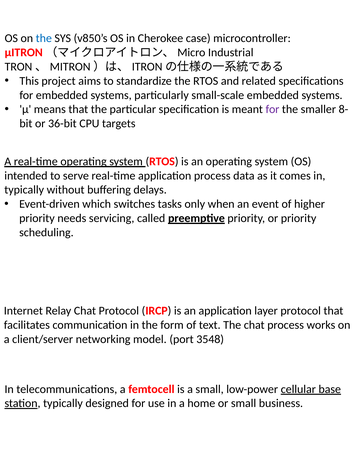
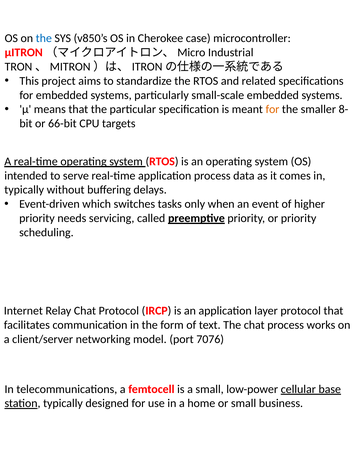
for at (272, 109) colour: purple -> orange
36-bit: 36-bit -> 66-bit
3548: 3548 -> 7076
